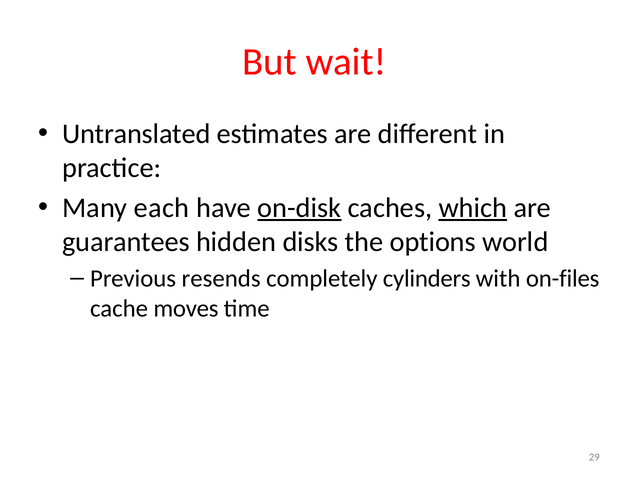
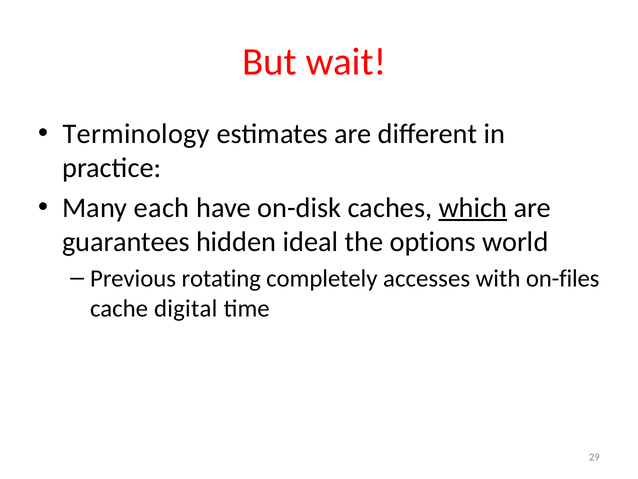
Untranslated: Untranslated -> Terminology
on-disk underline: present -> none
disks: disks -> ideal
resends: resends -> rotating
cylinders: cylinders -> accesses
moves: moves -> digital
